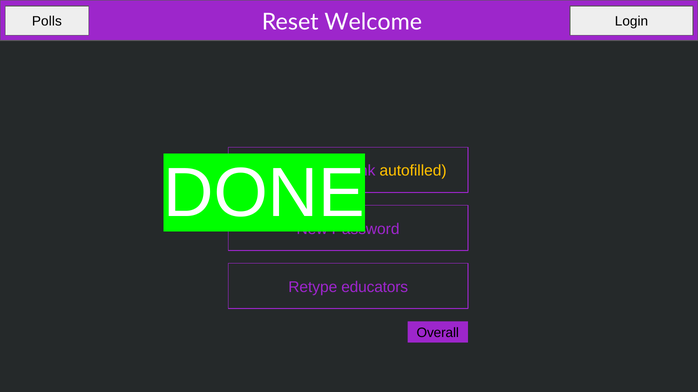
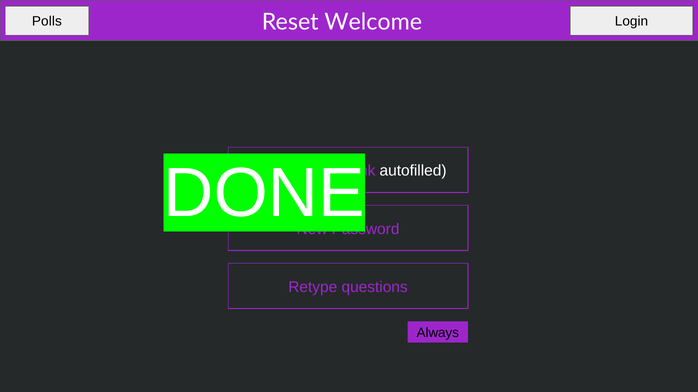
autofilled colour: yellow -> white
educators: educators -> questions
Overall: Overall -> Always
